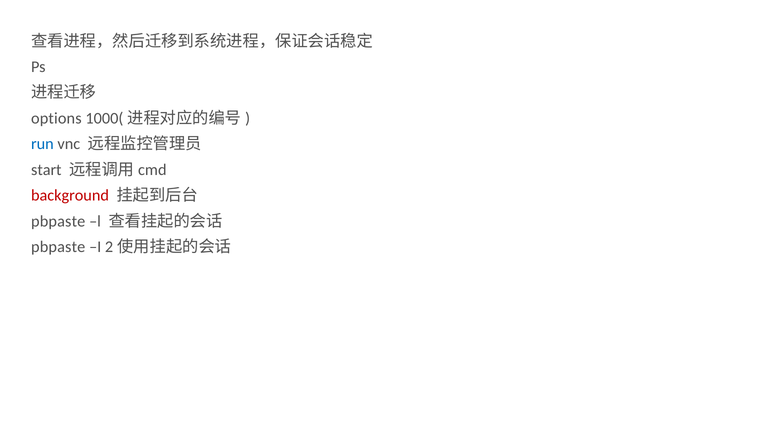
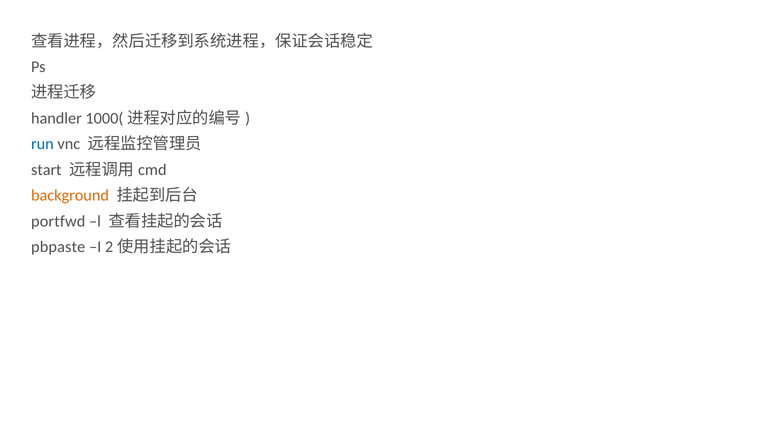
options: options -> handler
background colour: red -> orange
pbpaste at (58, 221): pbpaste -> portfwd
